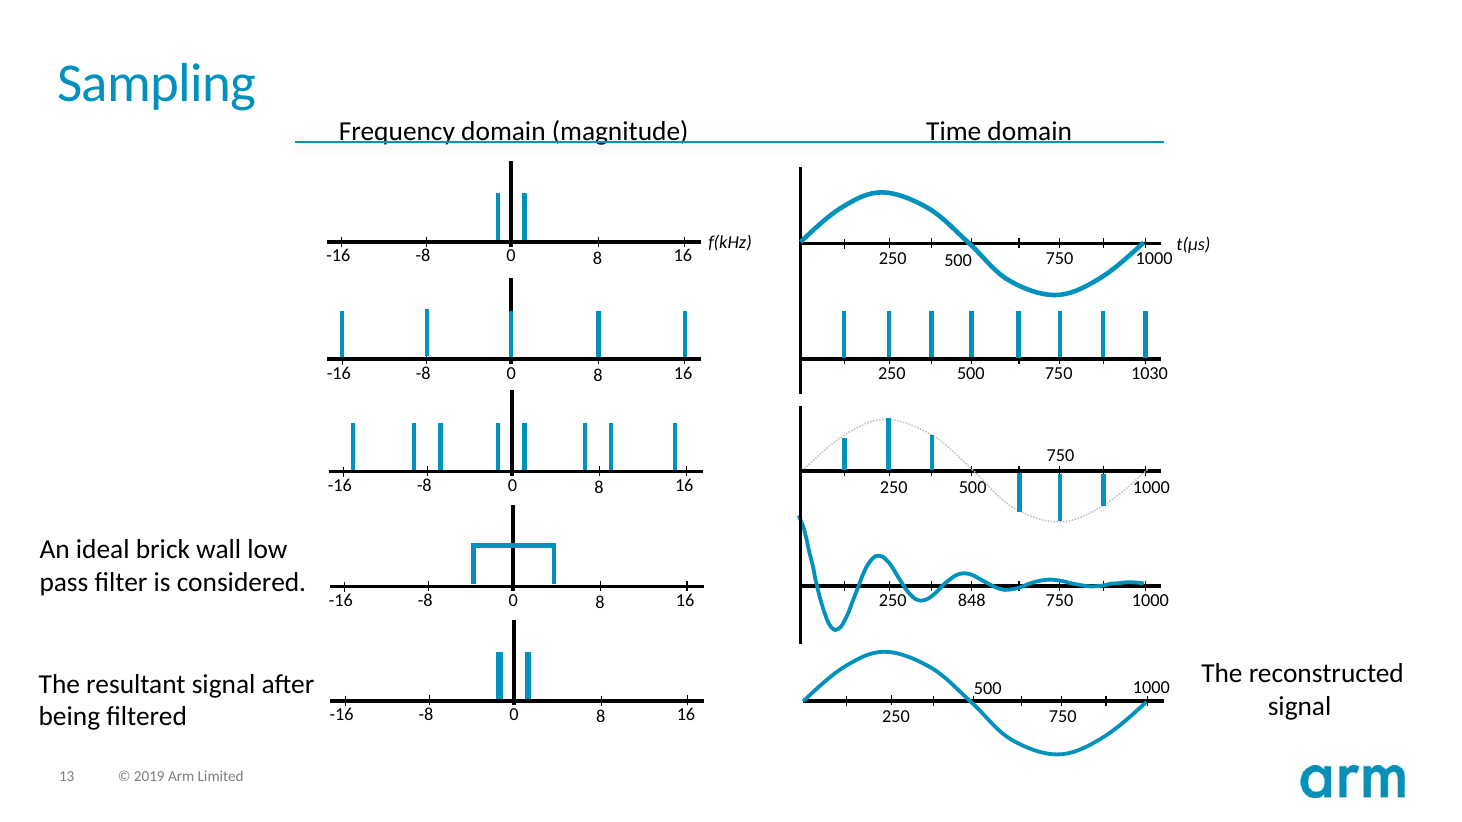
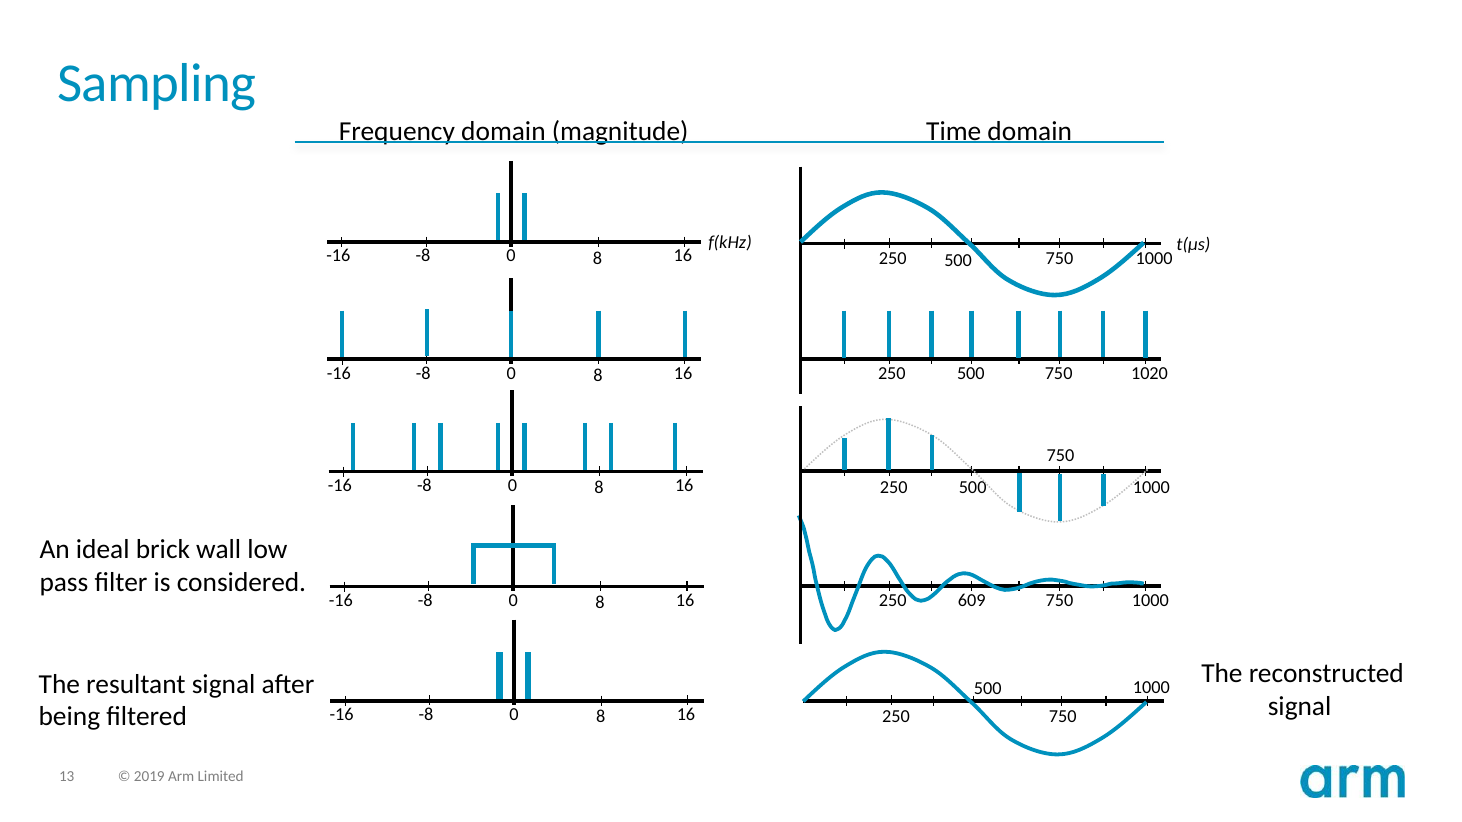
1030: 1030 -> 1020
848: 848 -> 609
